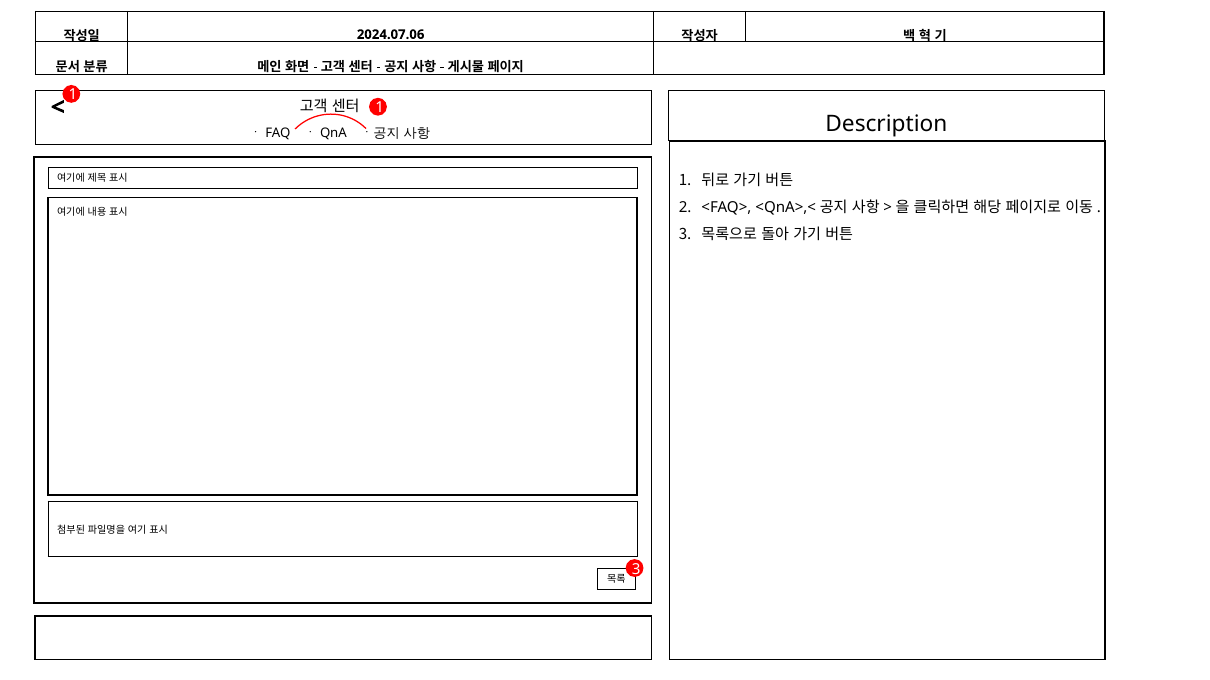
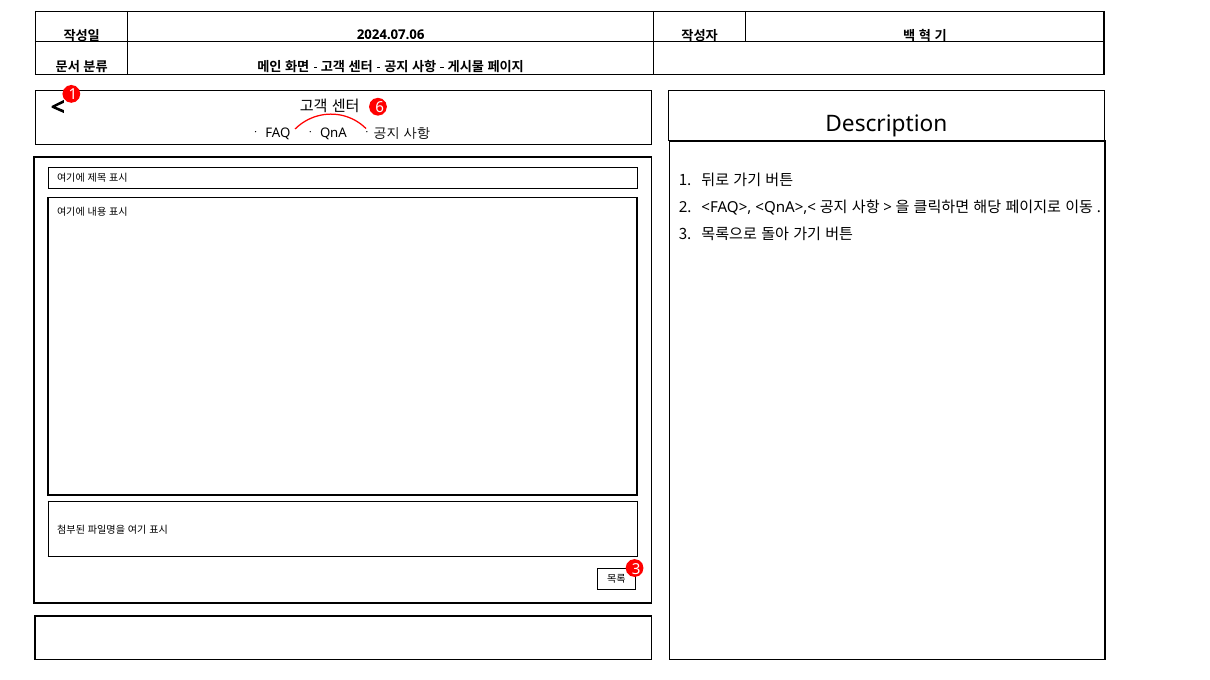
1 at (380, 108): 1 -> 6
